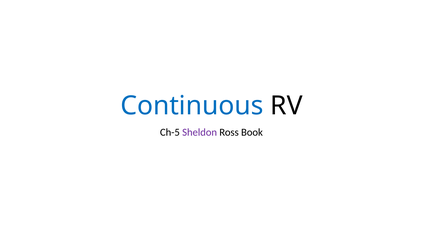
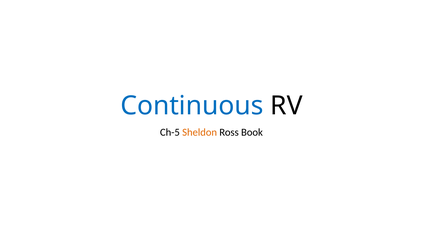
Sheldon colour: purple -> orange
